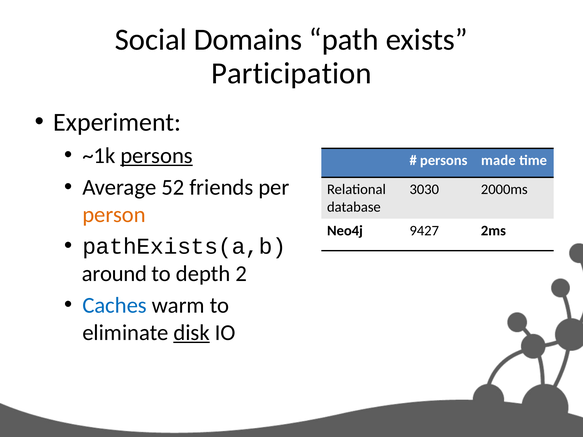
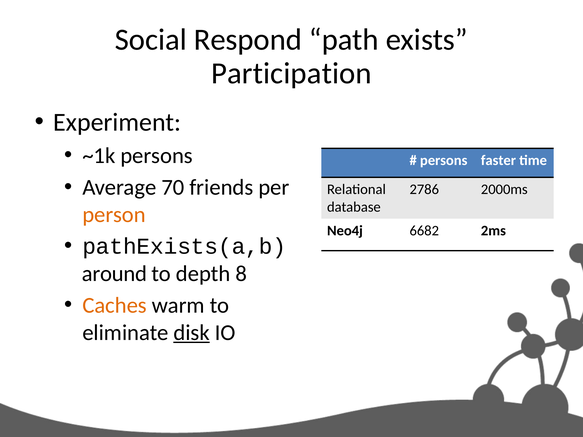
Domains: Domains -> Respond
persons at (157, 156) underline: present -> none
made: made -> faster
52: 52 -> 70
3030: 3030 -> 2786
9427: 9427 -> 6682
2: 2 -> 8
Caches colour: blue -> orange
